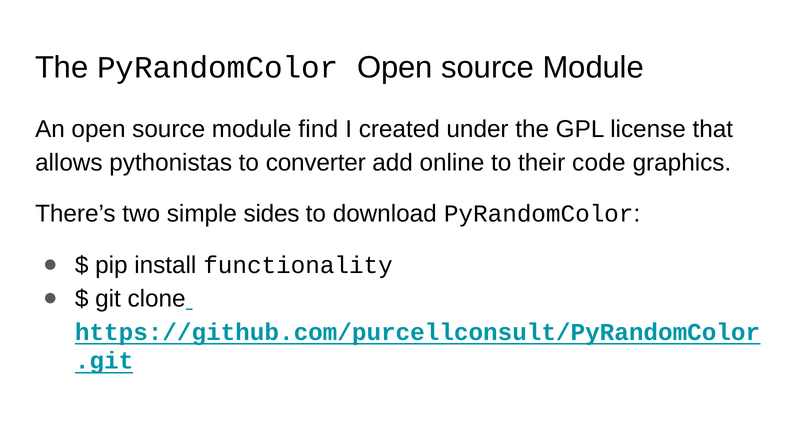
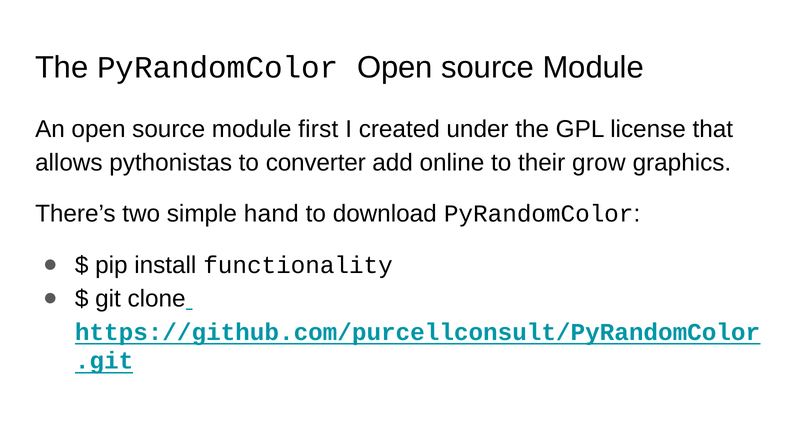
find: find -> first
code: code -> grow
sides: sides -> hand
